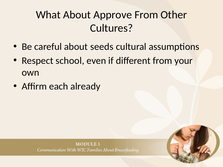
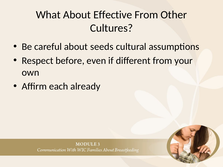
Approve: Approve -> Effective
school: school -> before
